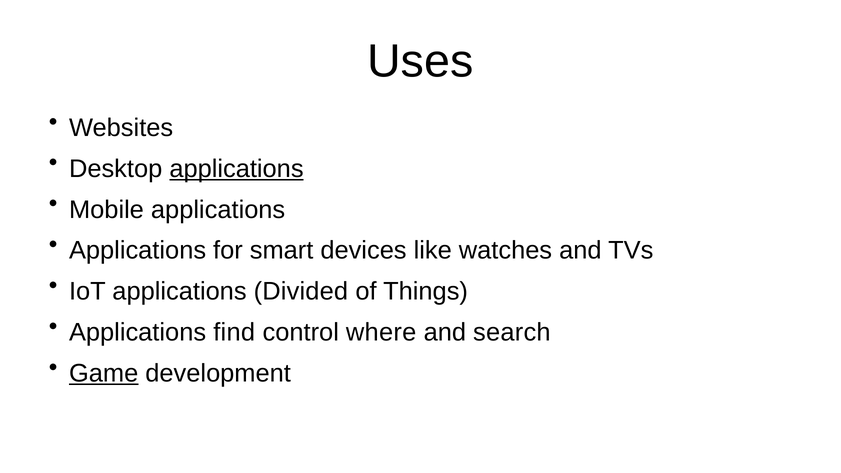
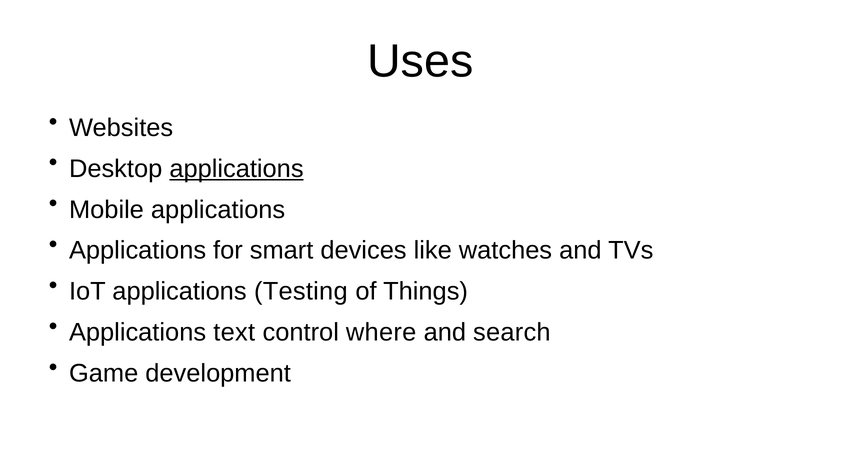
Divided: Divided -> Testing
find: find -> text
Game underline: present -> none
